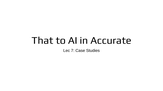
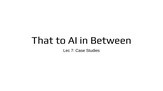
Accurate: Accurate -> Between
